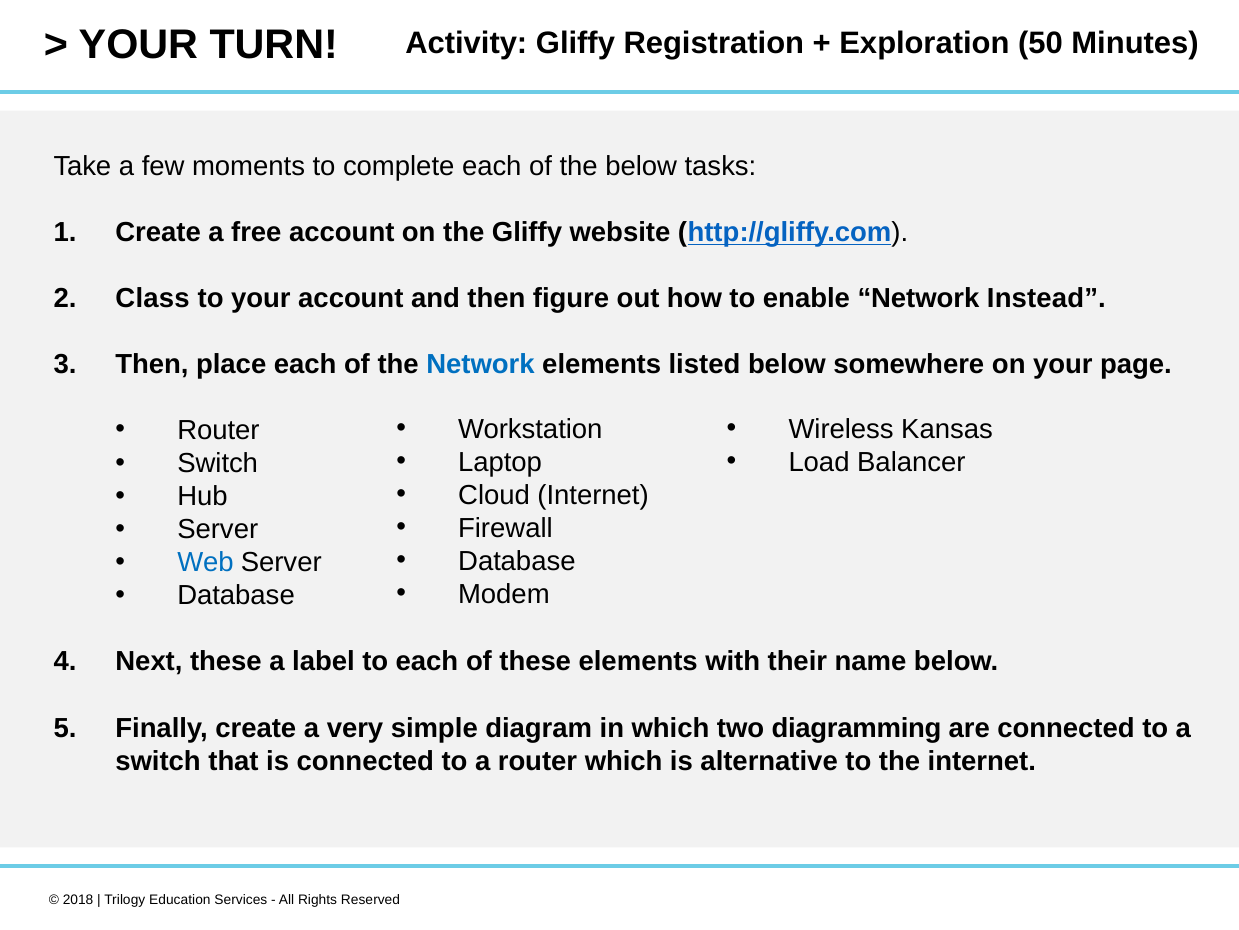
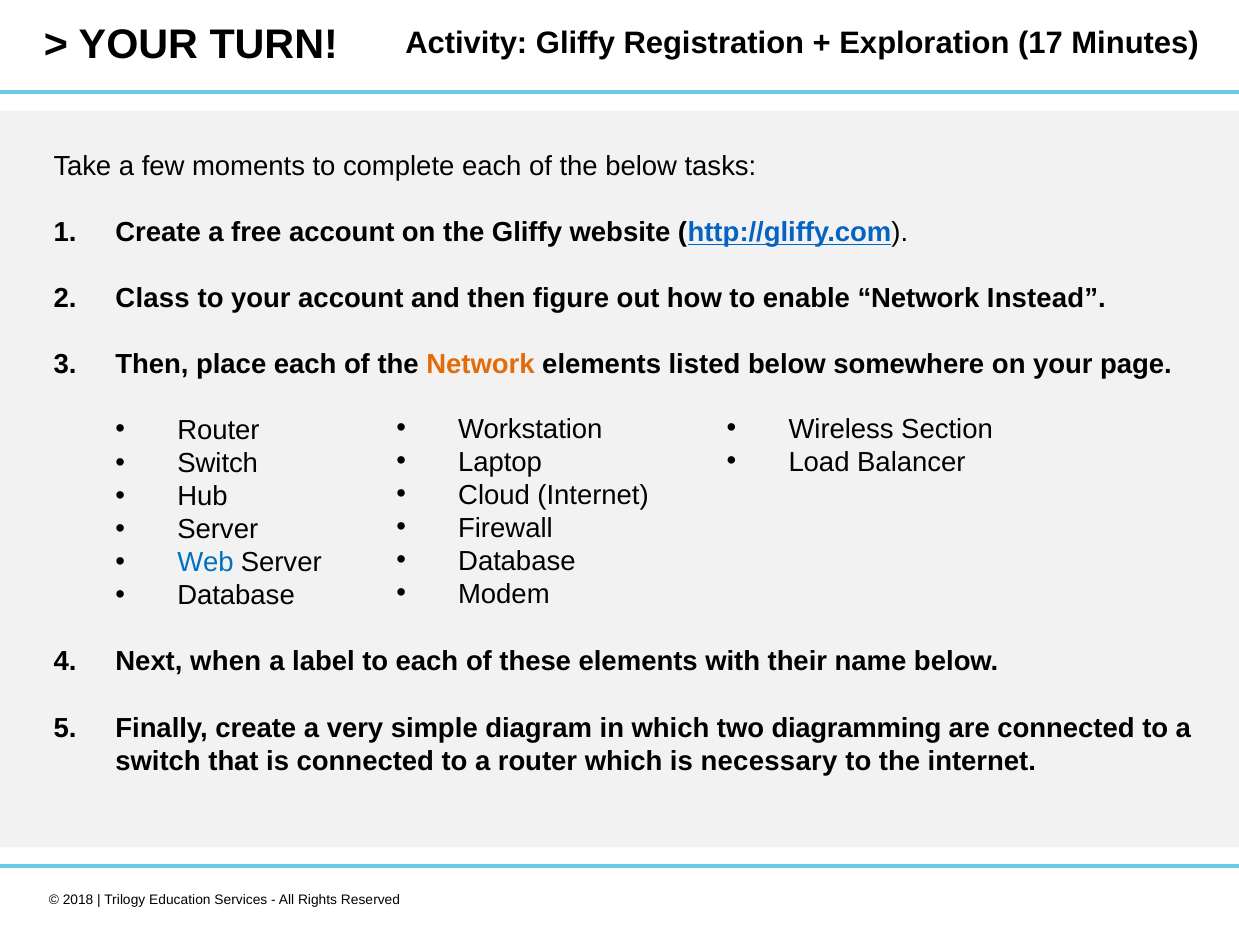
50: 50 -> 17
Network at (481, 364) colour: blue -> orange
Kansas: Kansas -> Section
Next these: these -> when
alternative: alternative -> necessary
